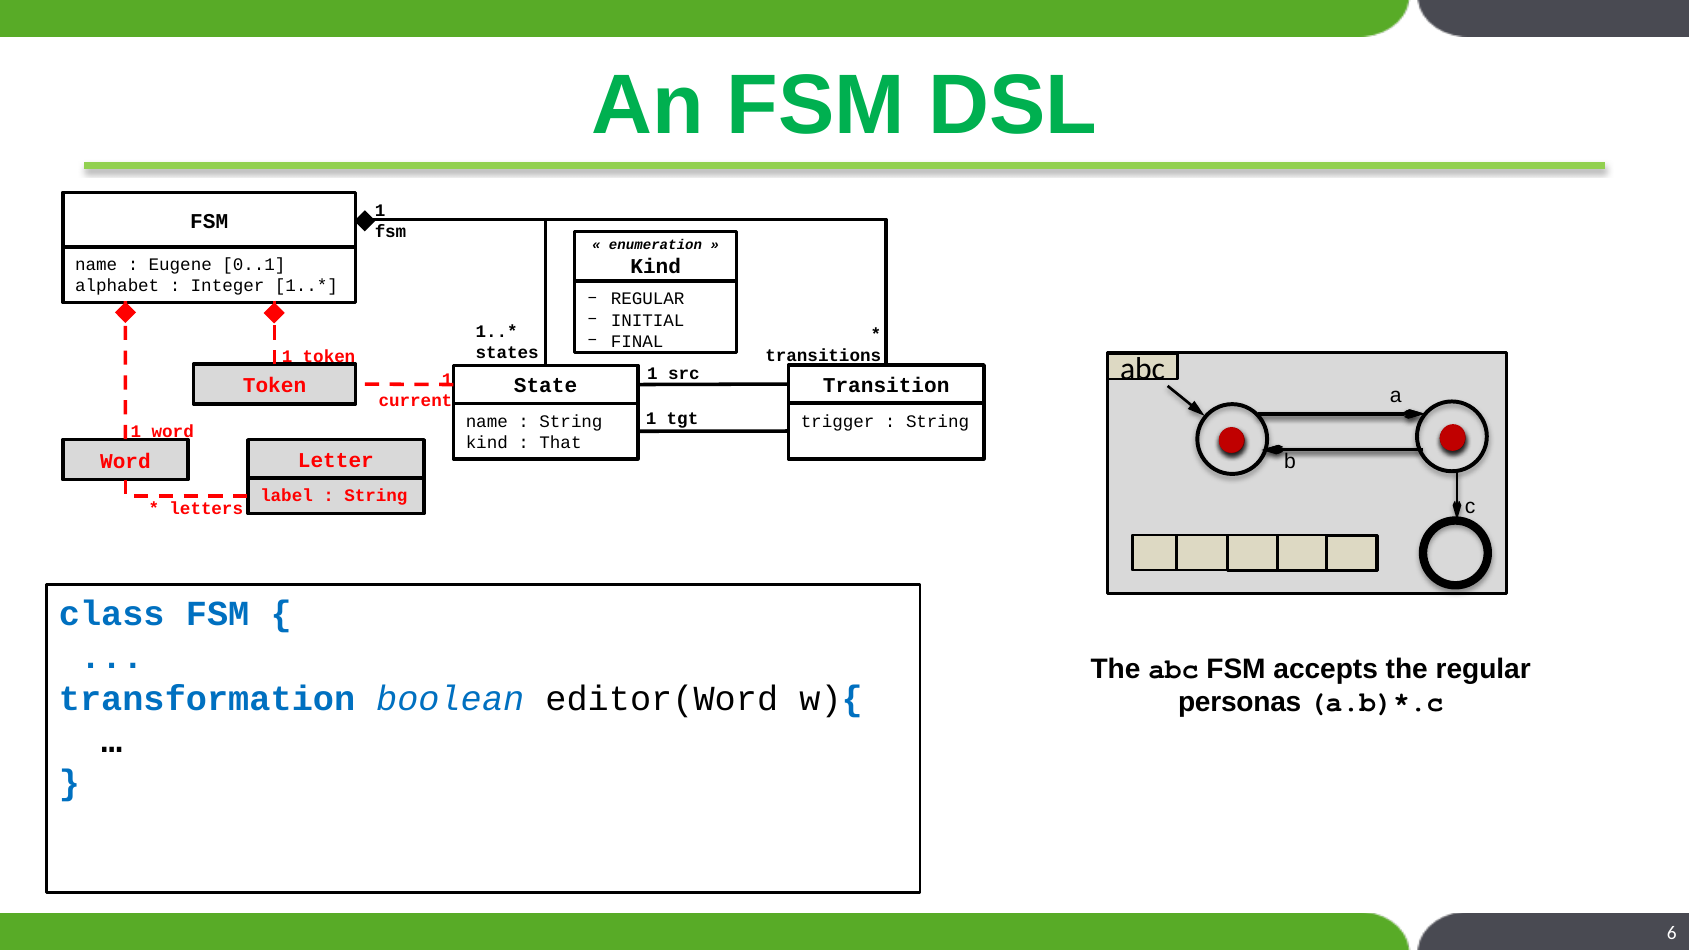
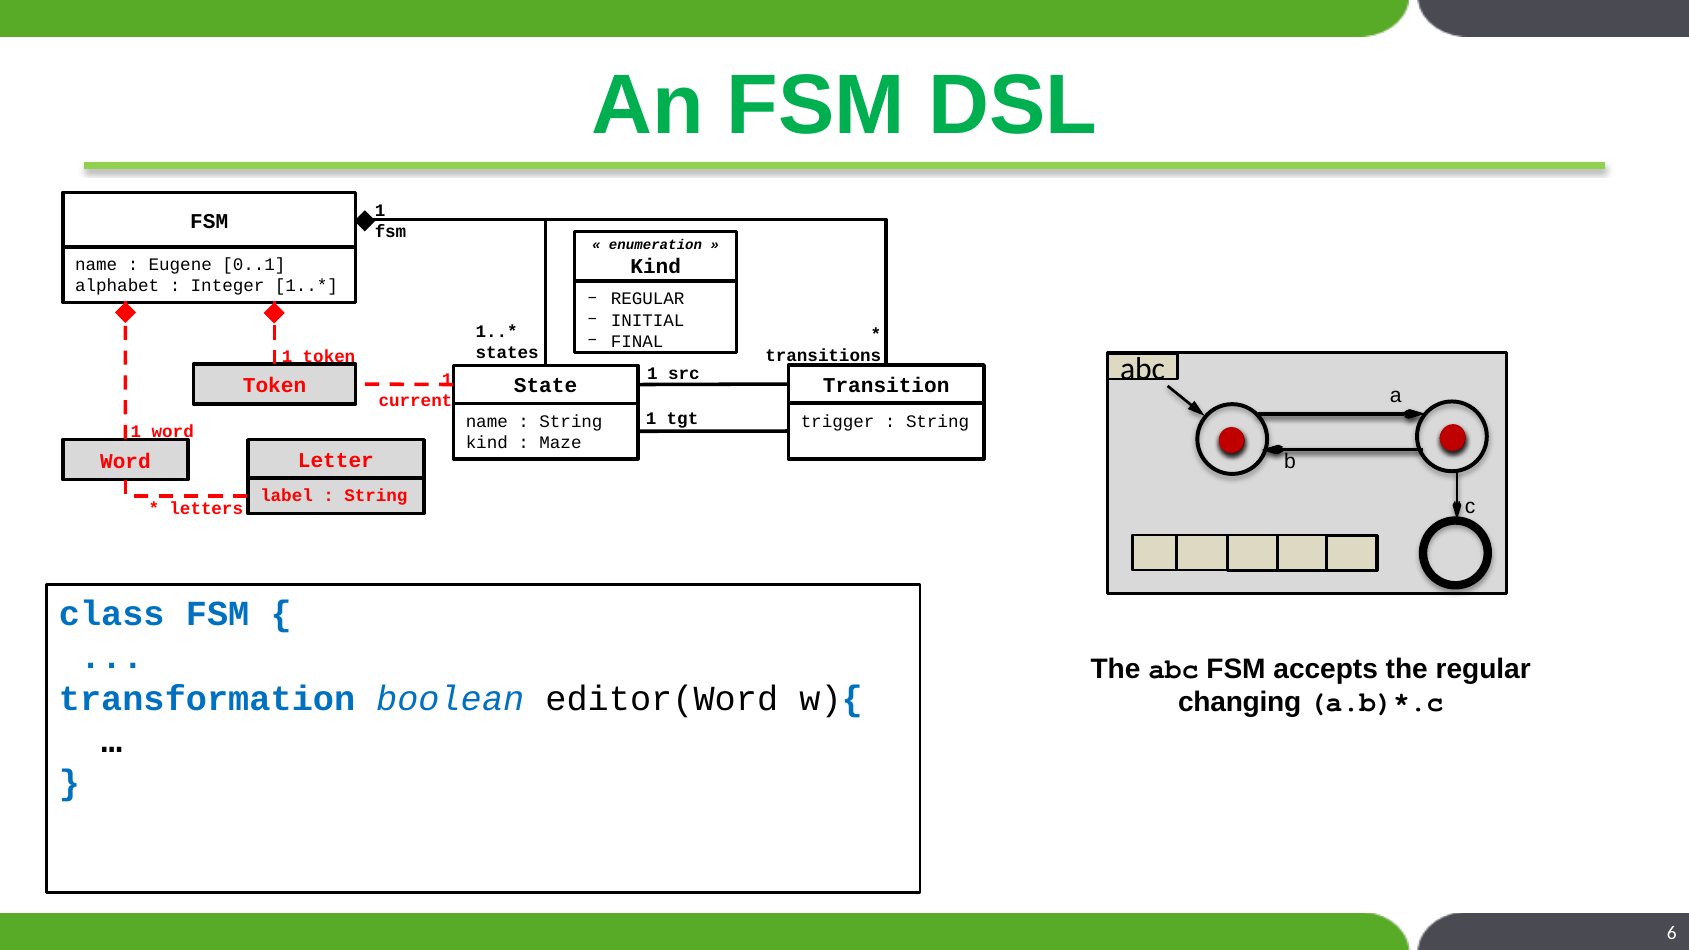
That: That -> Maze
personas: personas -> changing
